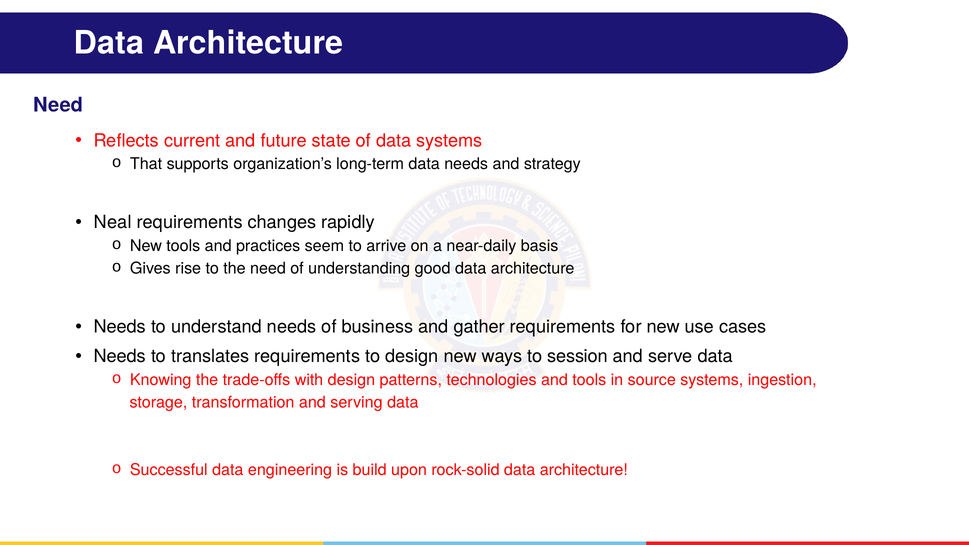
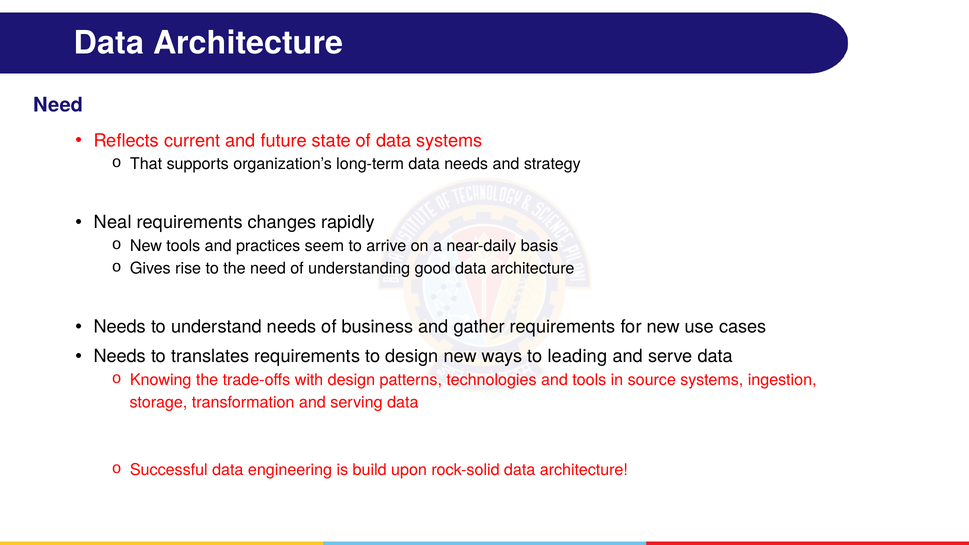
session: session -> leading
